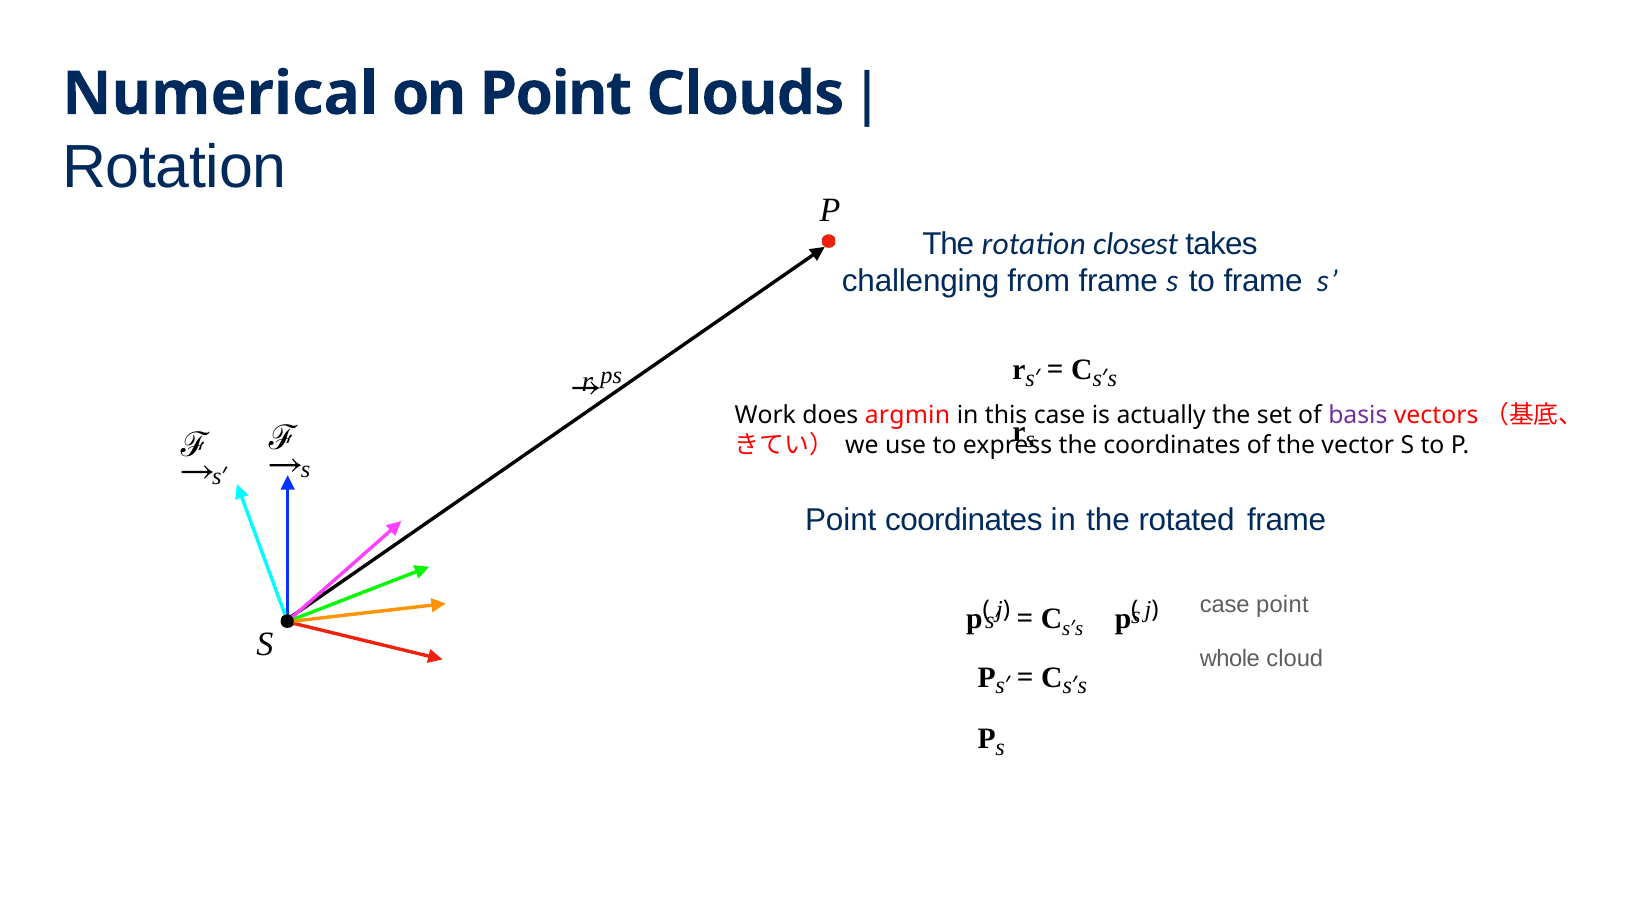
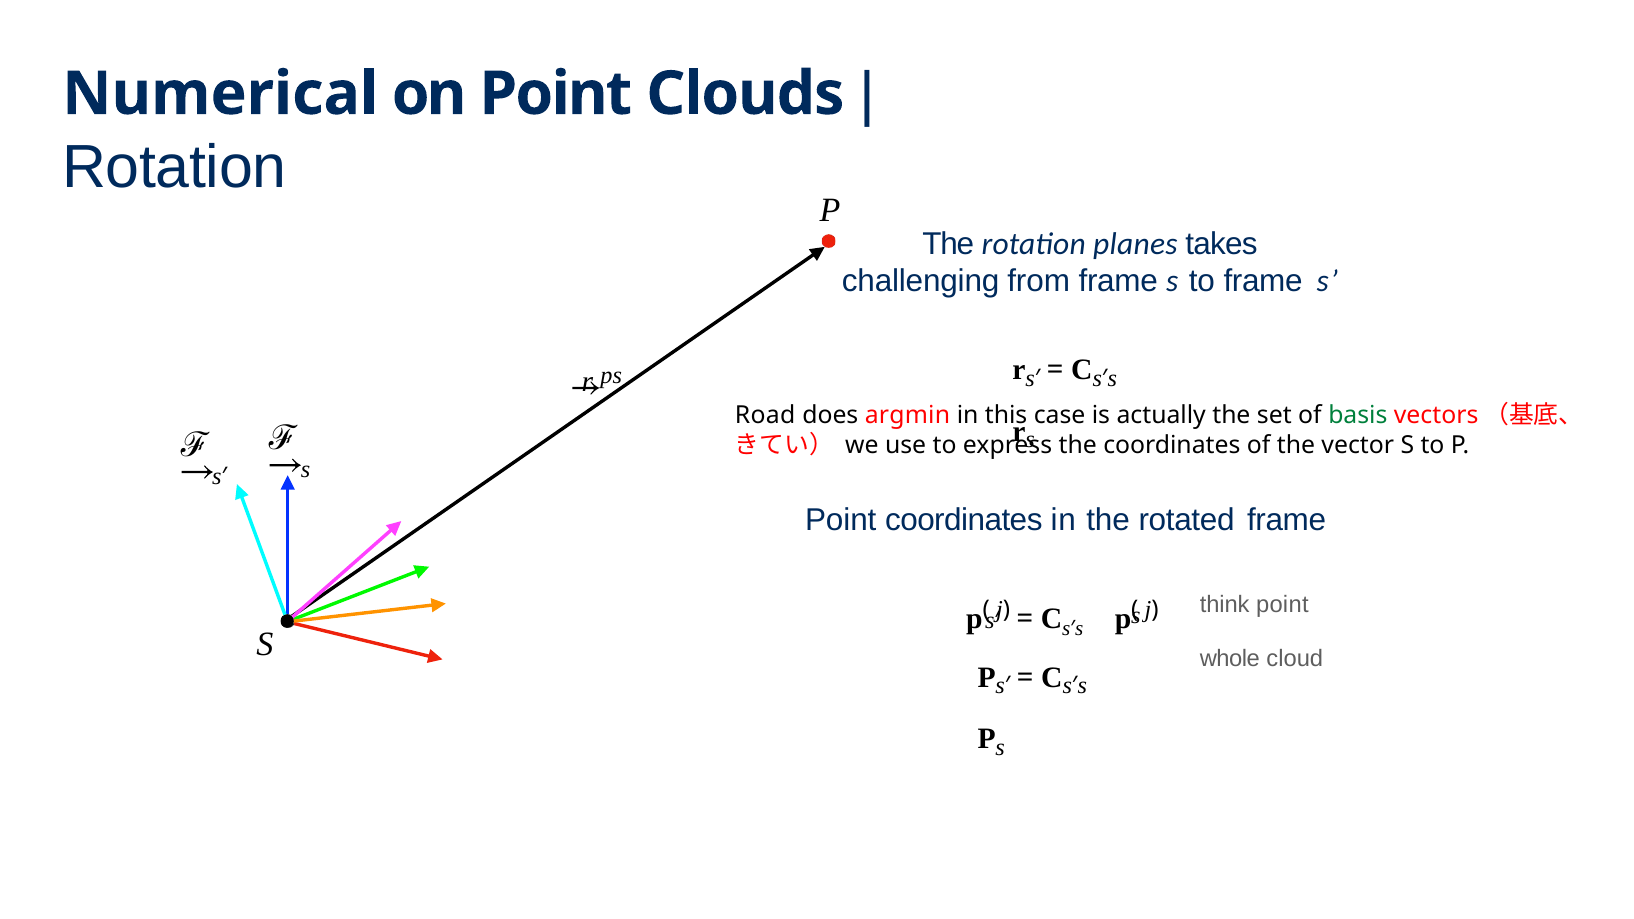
closest: closest -> planes
Work: Work -> Road
basis colour: purple -> green
case at (1225, 605): case -> think
